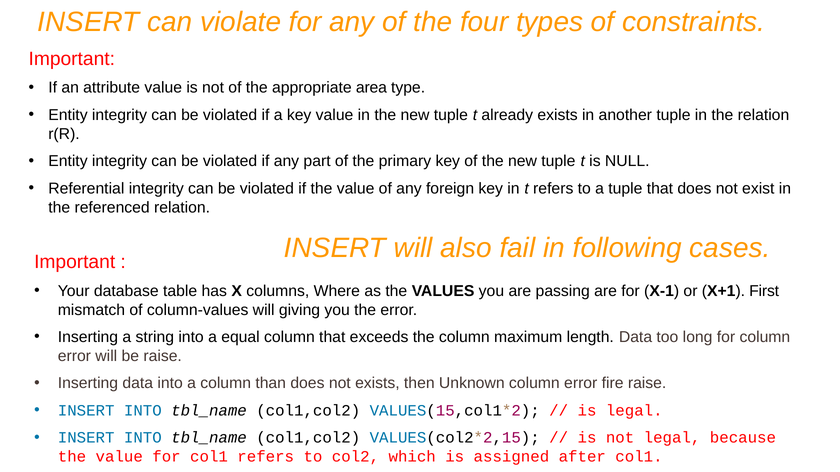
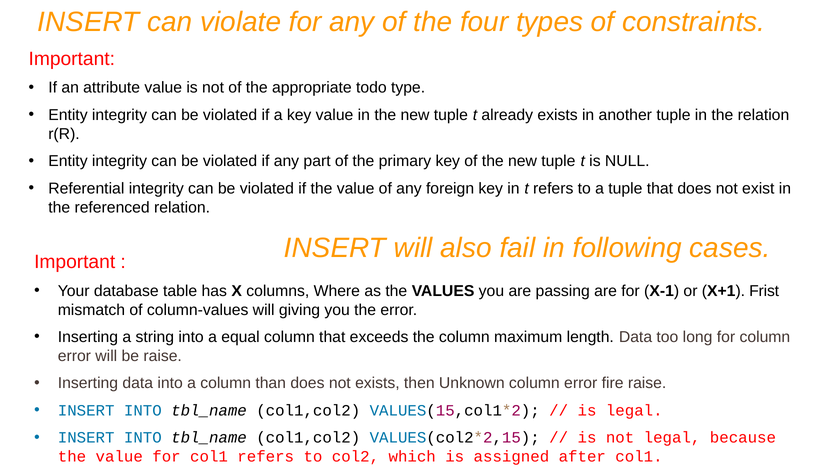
area: area -> todo
First: First -> Frist
